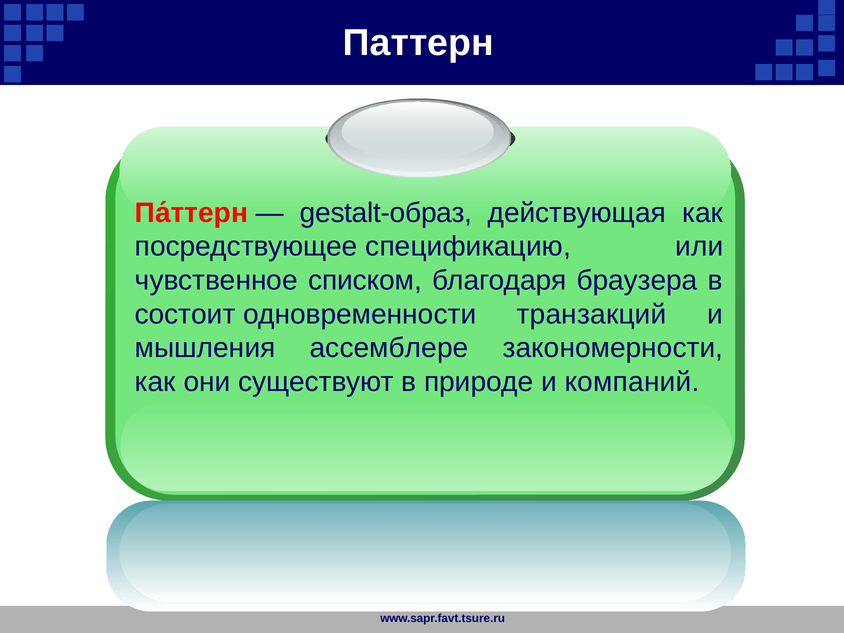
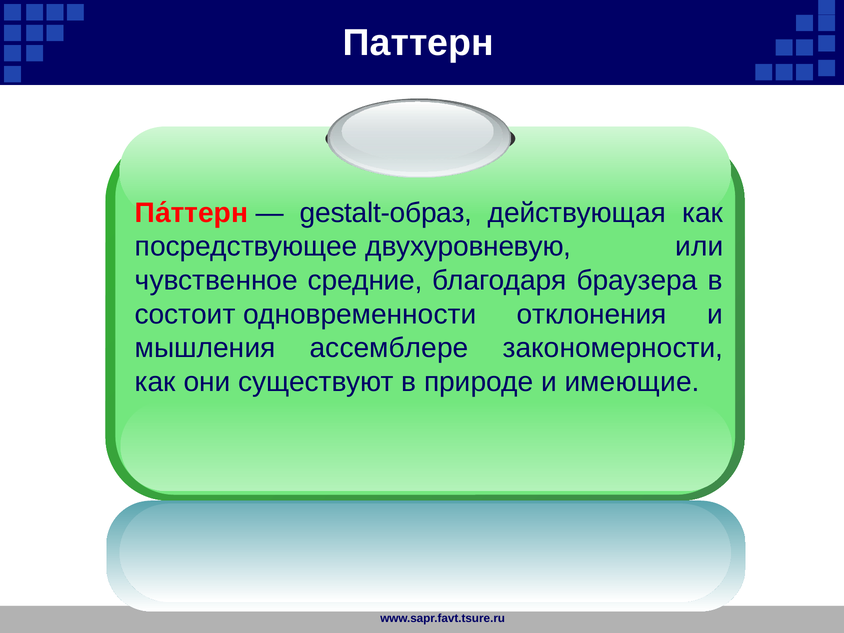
спецификацию: спецификацию -> двухуровневую
списком: списком -> средние
транзакций: транзакций -> отклонения
компаний: компаний -> имеющие
